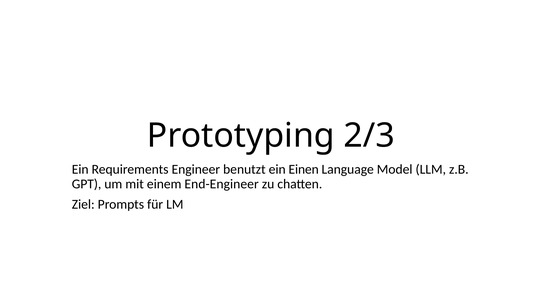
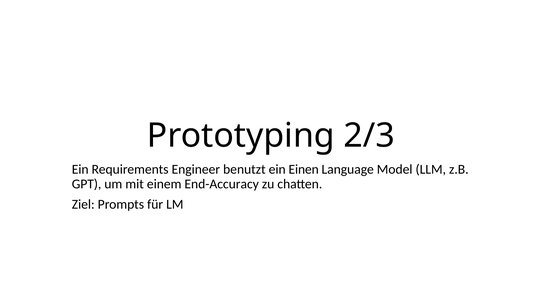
End-Engineer: End-Engineer -> End-Accuracy
